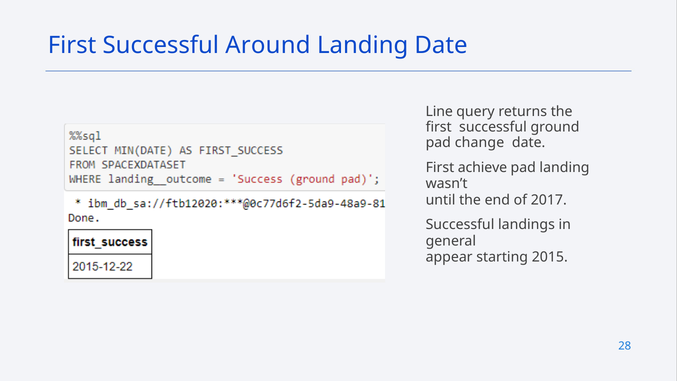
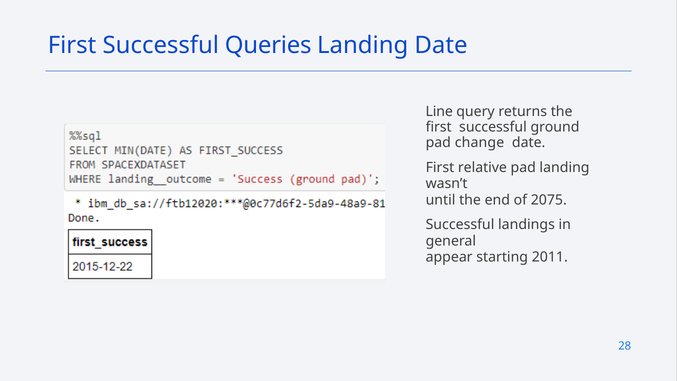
Around: Around -> Queries
achieve: achieve -> relative
2017: 2017 -> 2075
2015: 2015 -> 2011
